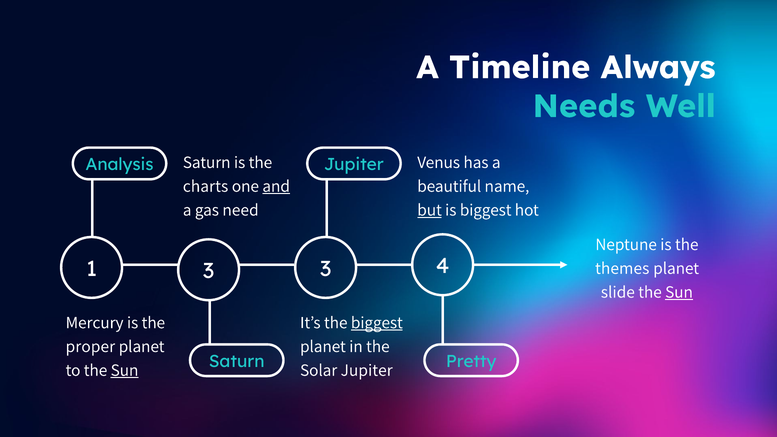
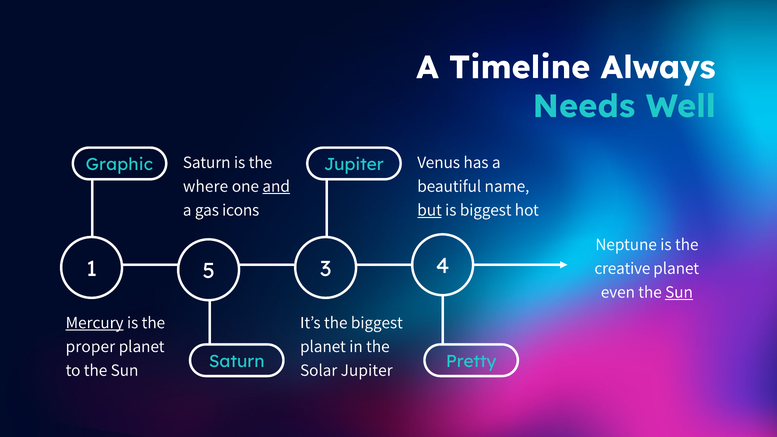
Analysis: Analysis -> Graphic
charts: charts -> where
need: need -> icons
themes: themes -> creative
1 3: 3 -> 5
slide: slide -> even
Mercury underline: none -> present
biggest at (377, 323) underline: present -> none
Sun at (125, 370) underline: present -> none
